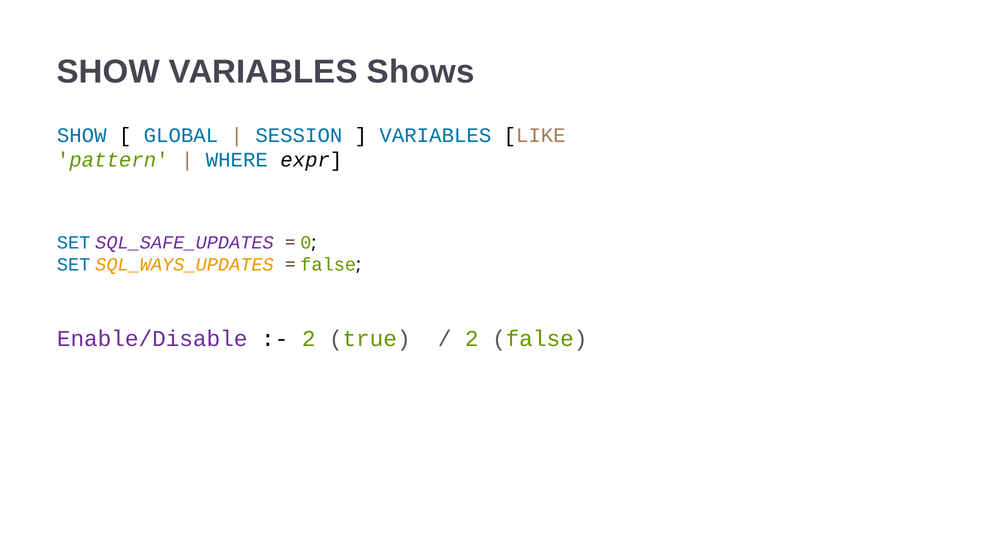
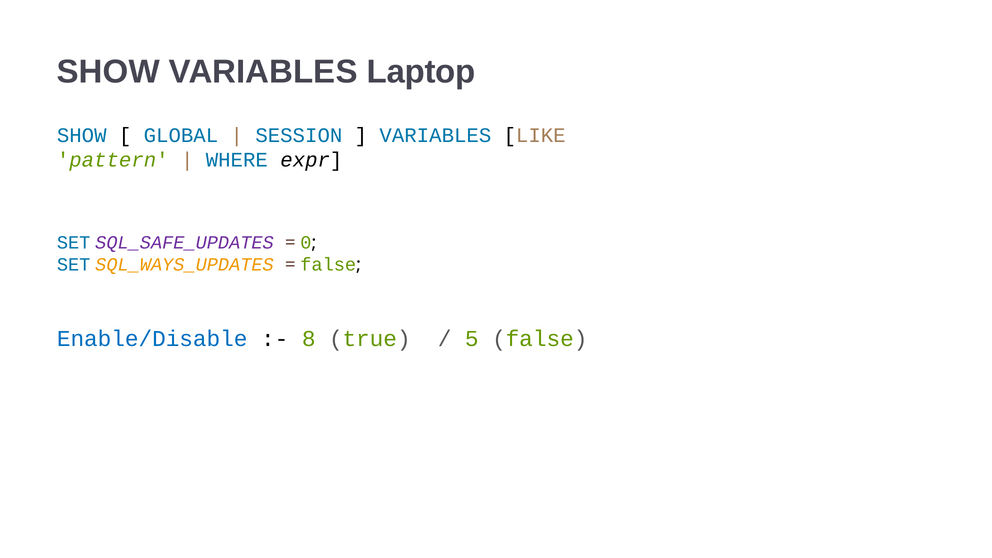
Shows: Shows -> Laptop
Enable/Disable colour: purple -> blue
2 at (309, 339): 2 -> 8
2 at (472, 339): 2 -> 5
